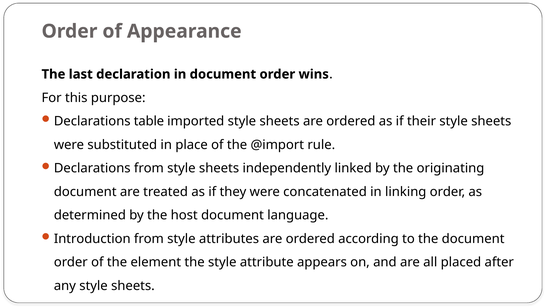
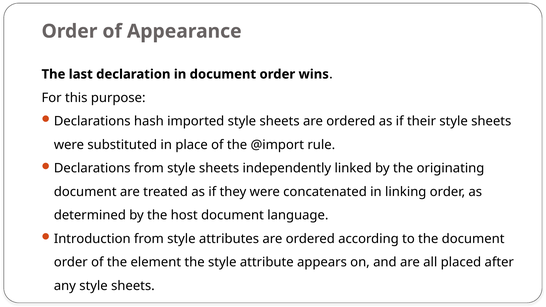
table: table -> hash
